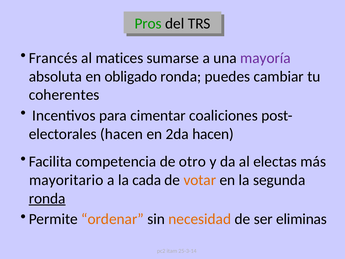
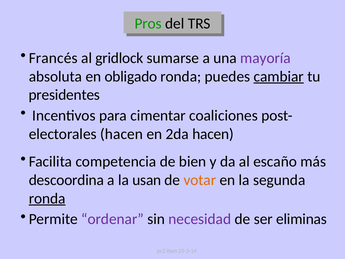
matices: matices -> gridlock
cambiar underline: none -> present
coherentes: coherentes -> presidentes
otro: otro -> bien
electas: electas -> escaño
mayoritario: mayoritario -> descoordina
cada: cada -> usan
ordenar colour: orange -> purple
necesidad colour: orange -> purple
